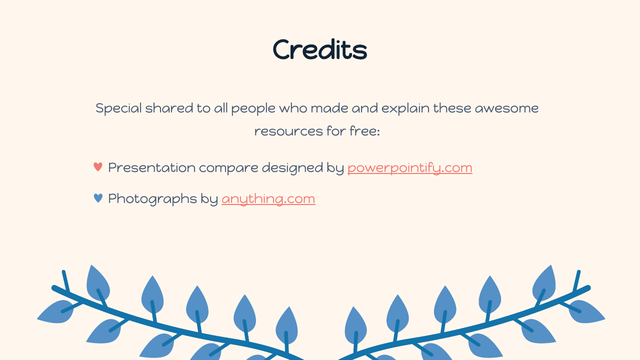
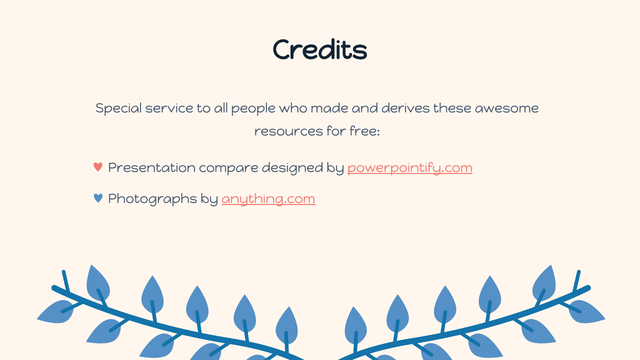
shared: shared -> service
explain: explain -> derives
